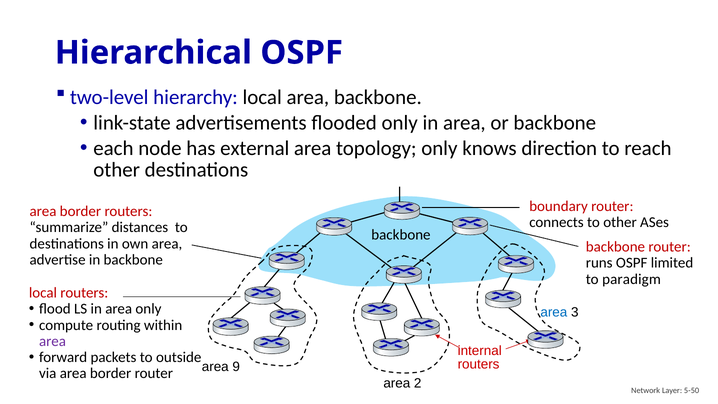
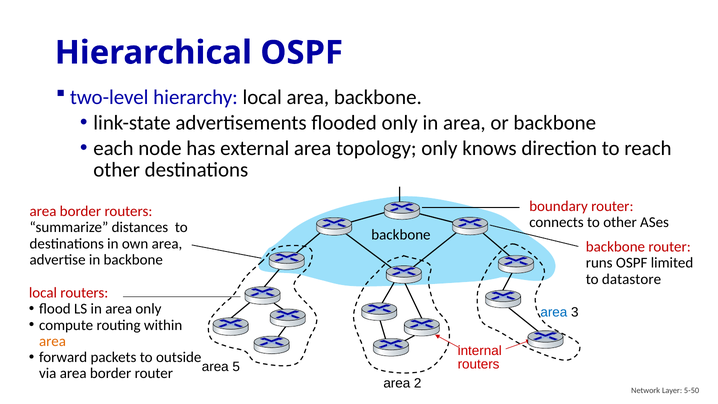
paradigm: paradigm -> datastore
area at (53, 341) colour: purple -> orange
9: 9 -> 5
